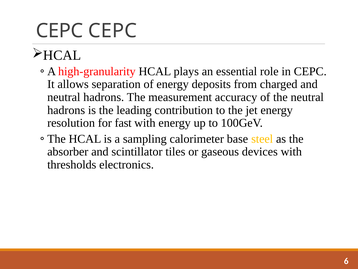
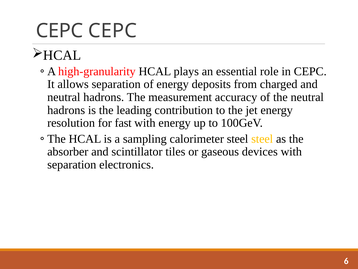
calorimeter base: base -> steel
thresholds at (72, 164): thresholds -> separation
